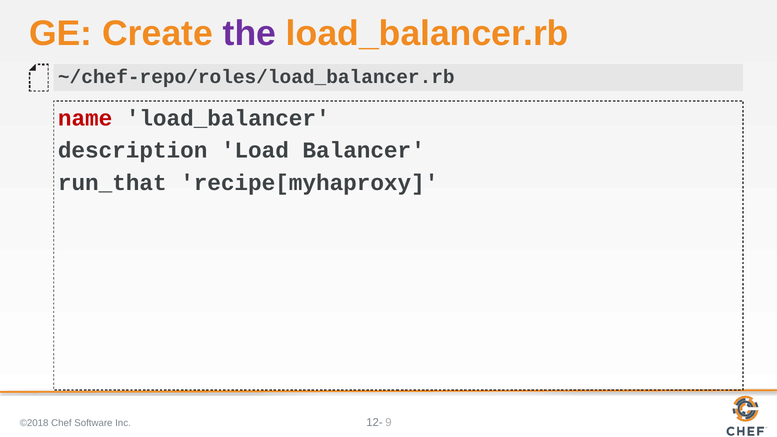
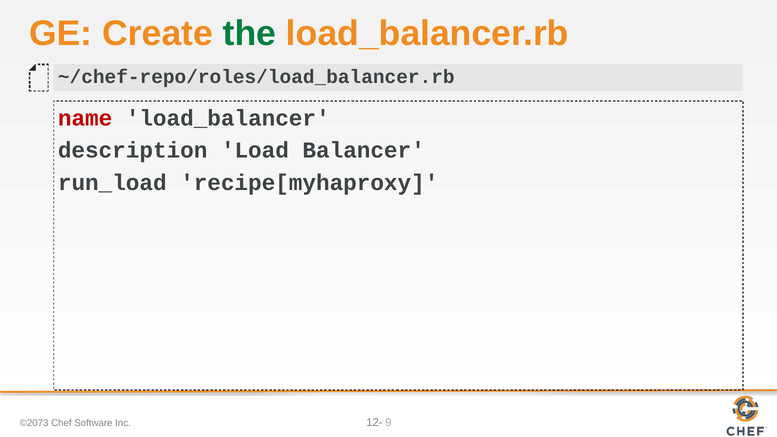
the colour: purple -> green
run_that: run_that -> run_load
©2018: ©2018 -> ©2073
